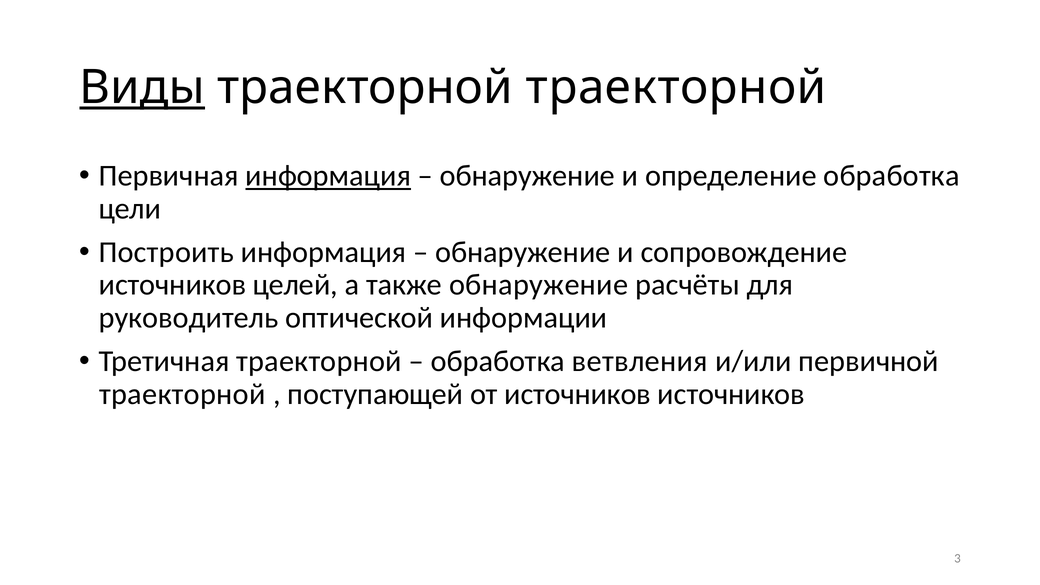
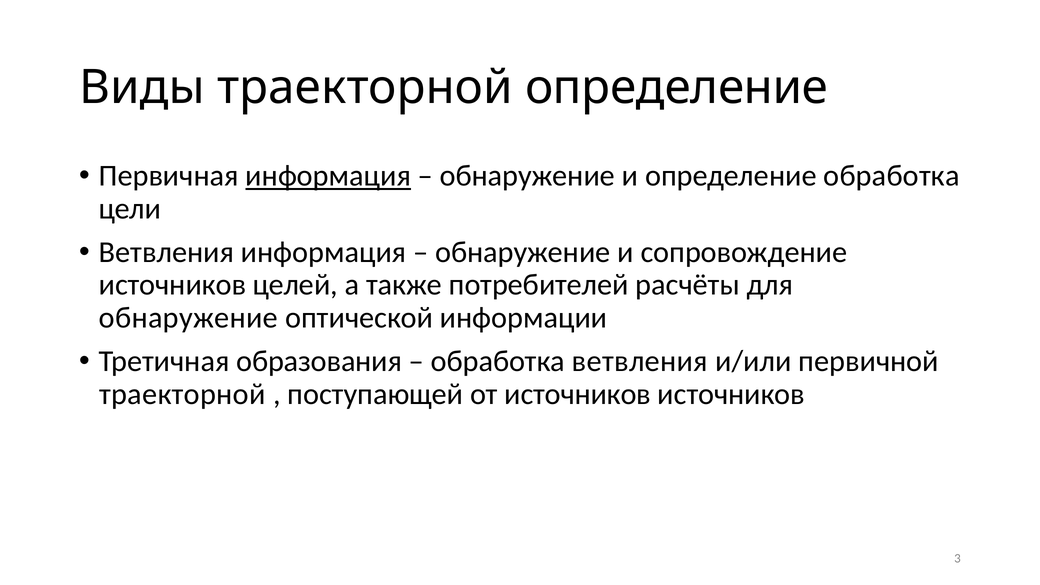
Виды underline: present -> none
траекторной траекторной: траекторной -> определение
Построить at (166, 252): Построить -> Ветвления
также обнаружение: обнаружение -> потребителей
руководитель at (189, 318): руководитель -> обнаружение
Третичная траекторной: траекторной -> образования
